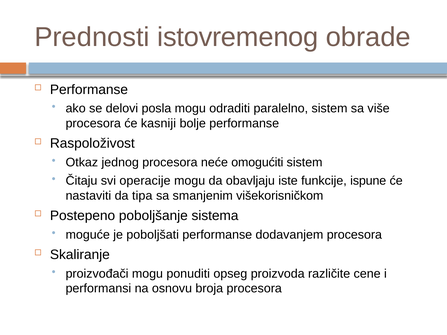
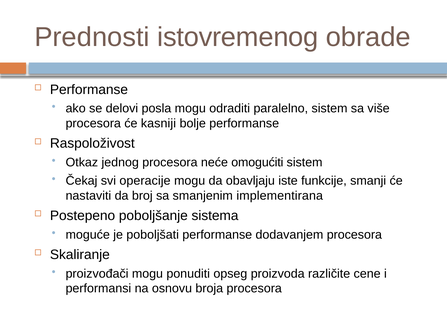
Čitaju: Čitaju -> Čekaj
ispune: ispune -> smanji
tipa: tipa -> broj
višekorisničkom: višekorisničkom -> implementirana
